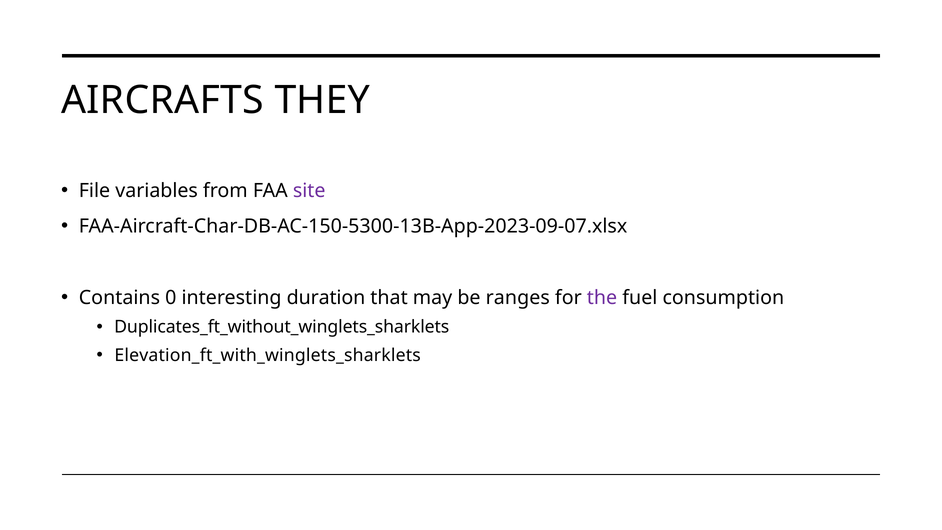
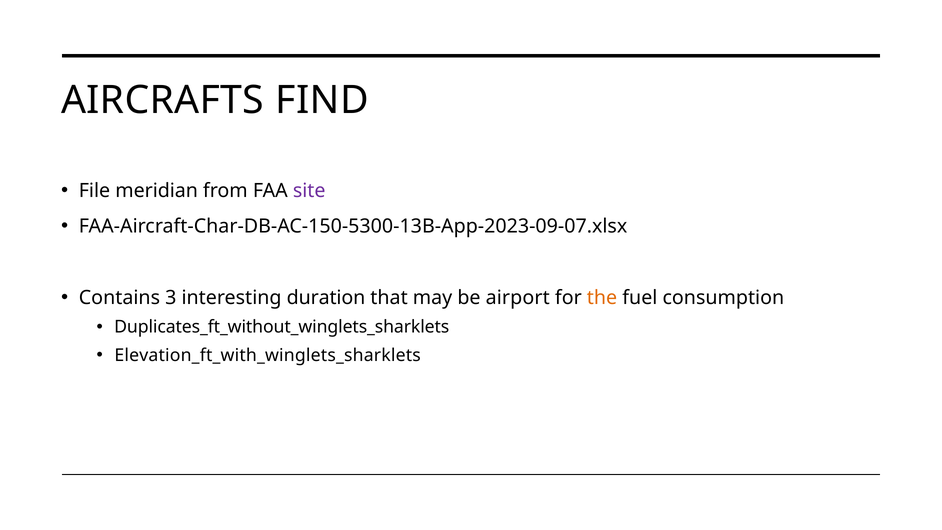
THEY: THEY -> FIND
variables: variables -> meridian
0: 0 -> 3
ranges: ranges -> airport
the colour: purple -> orange
